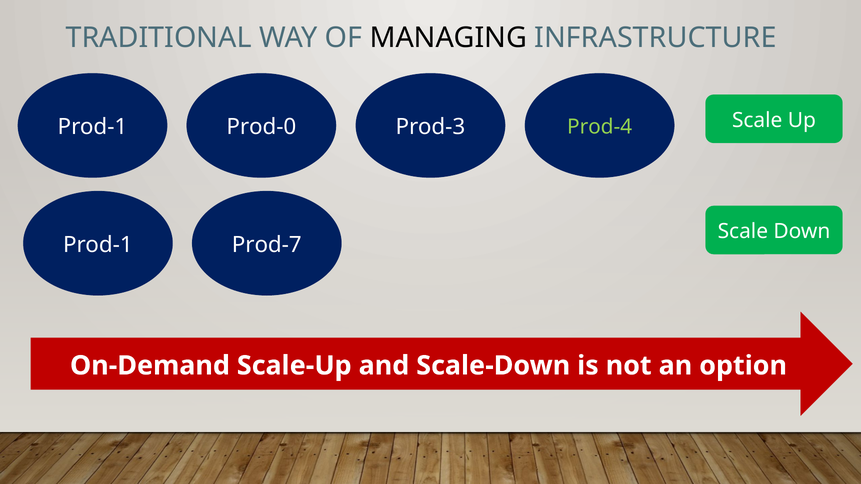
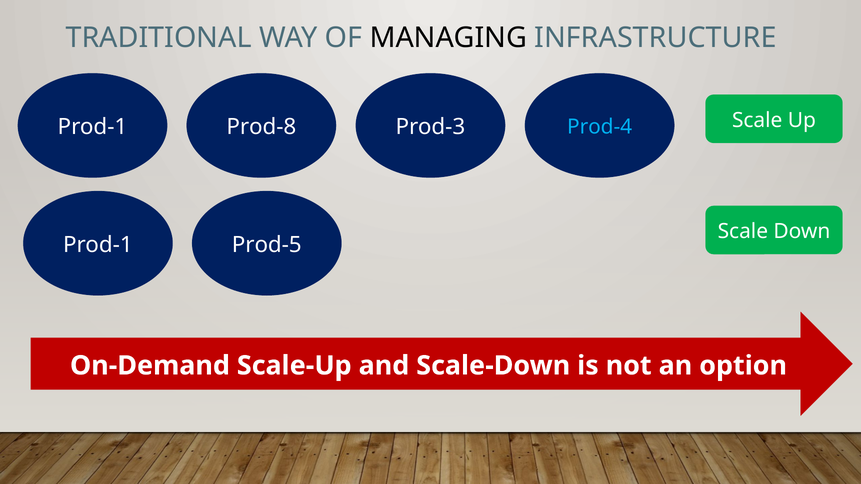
Prod-0: Prod-0 -> Prod-8
Prod-4 colour: light green -> light blue
Prod-7: Prod-7 -> Prod-5
